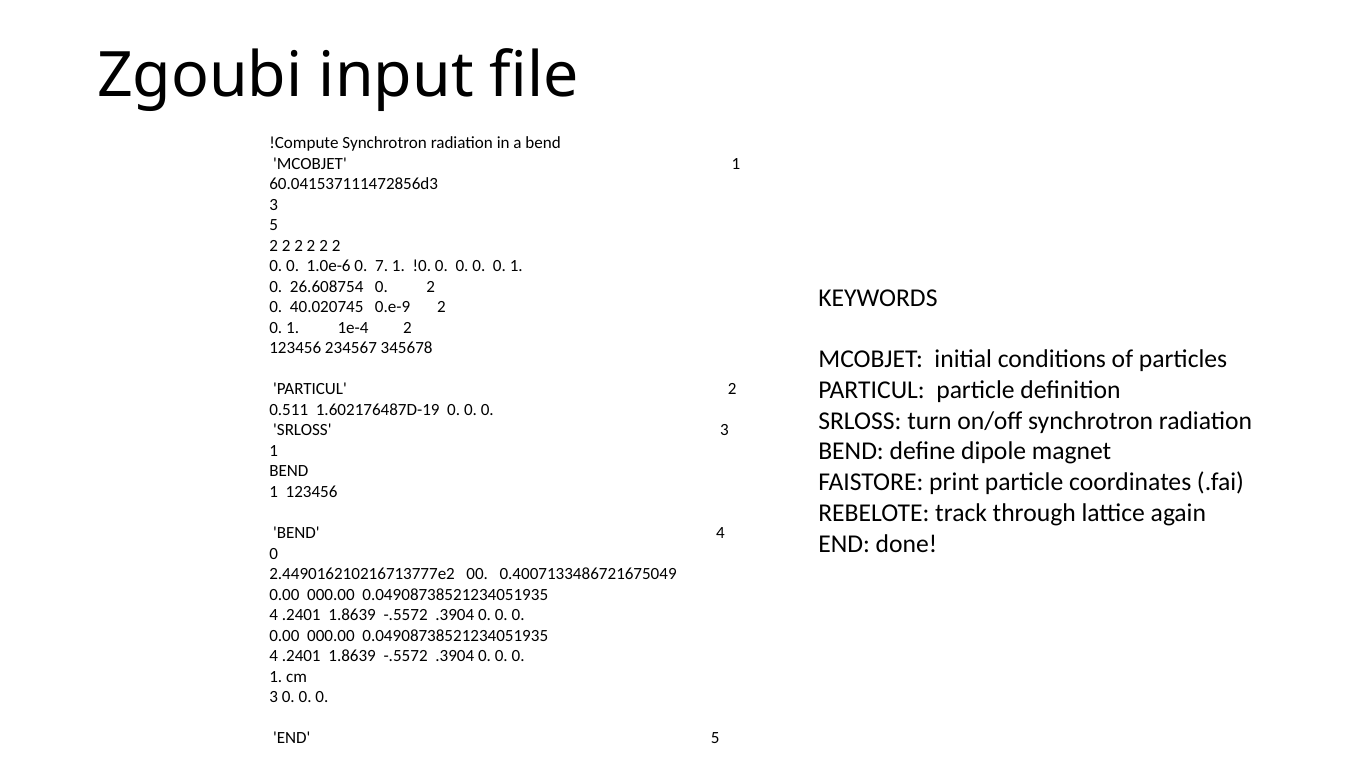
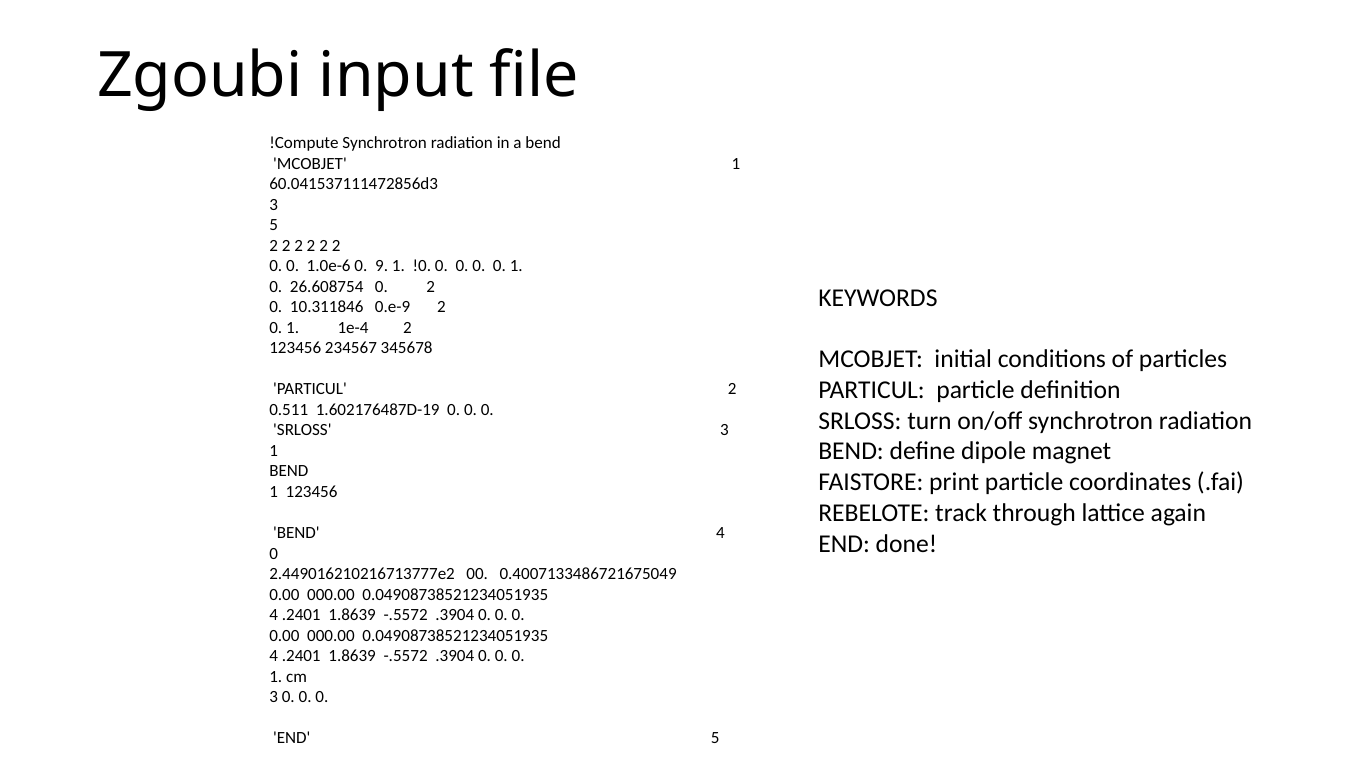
7: 7 -> 9
40.020745: 40.020745 -> 10.311846
